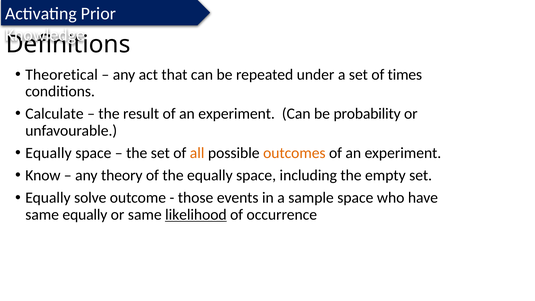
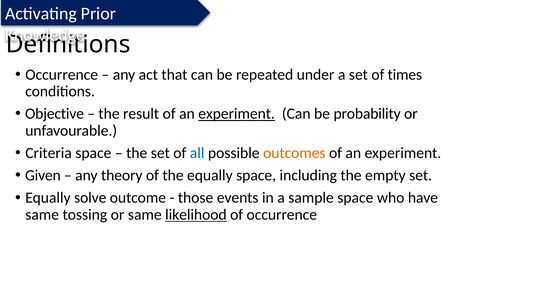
Theoretical at (62, 75): Theoretical -> Occurrence
Calculate: Calculate -> Objective
experiment at (237, 114) underline: none -> present
Equally at (48, 153): Equally -> Criteria
all colour: orange -> blue
Know: Know -> Given
same equally: equally -> tossing
